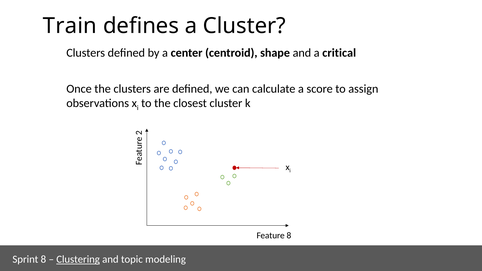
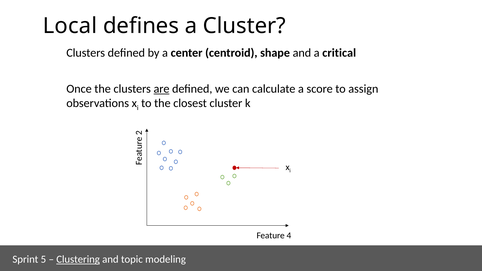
Train: Train -> Local
are underline: none -> present
Feature 8: 8 -> 4
Sprint 8: 8 -> 5
